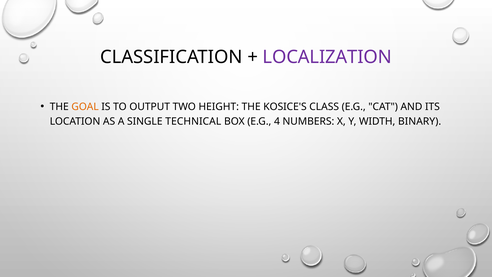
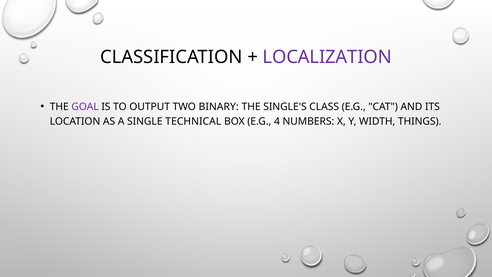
GOAL colour: orange -> purple
HEIGHT: HEIGHT -> BINARY
KOSICE'S: KOSICE'S -> SINGLE'S
BINARY: BINARY -> THINGS
